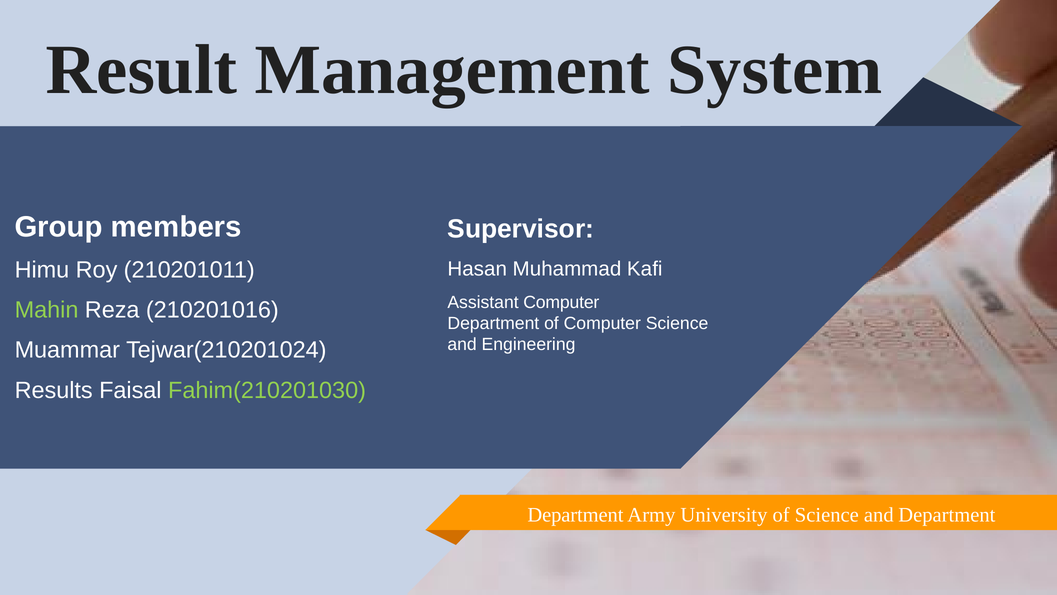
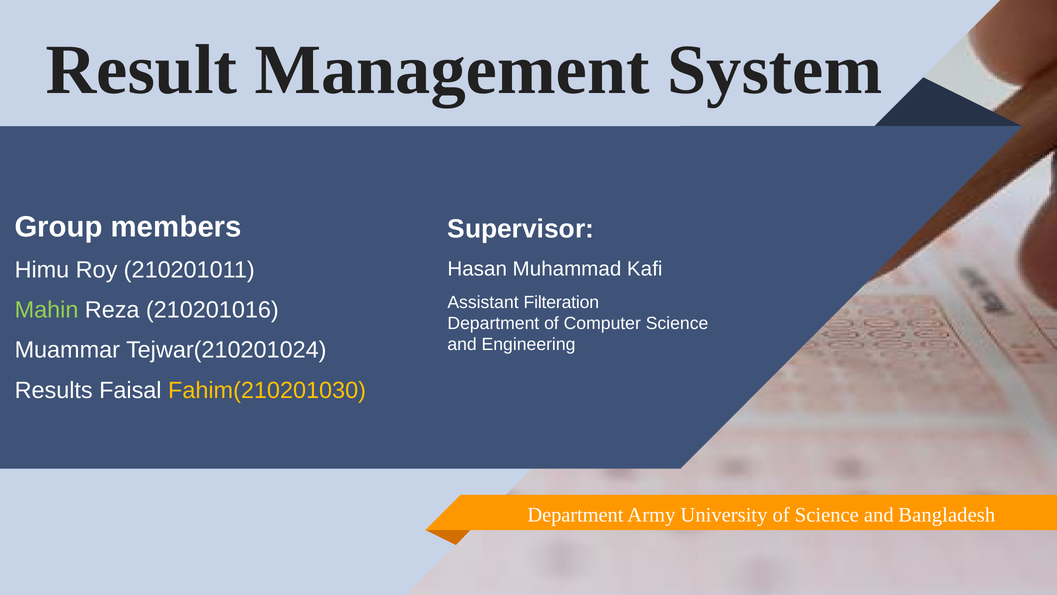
Assistant Computer: Computer -> Filteration
Fahim(210201030 colour: light green -> yellow
and Department: Department -> Bangladesh
